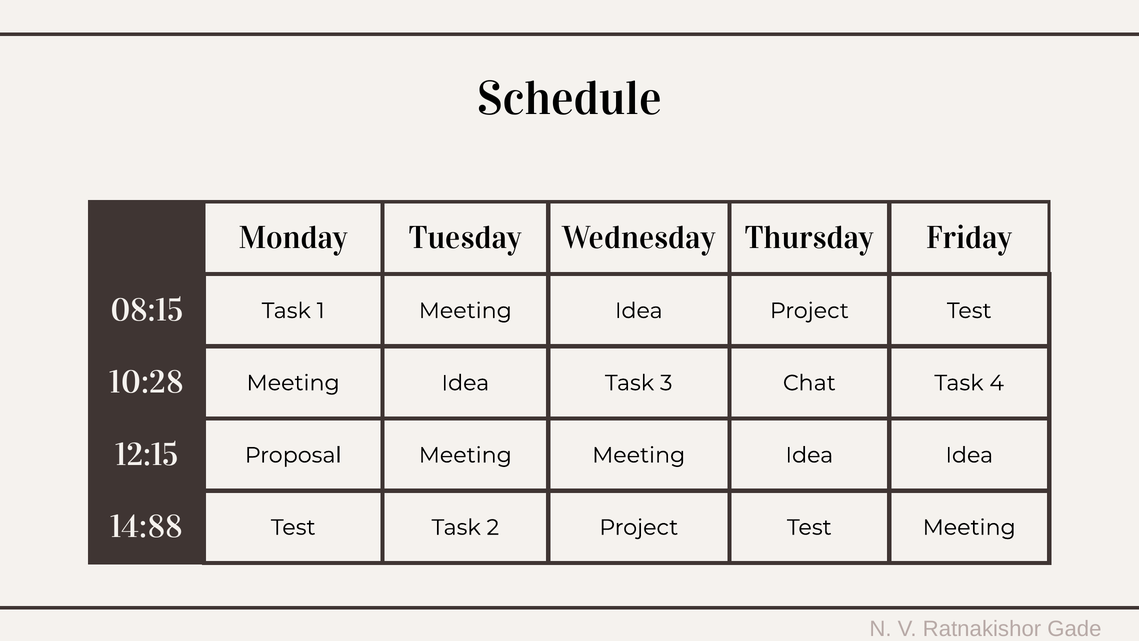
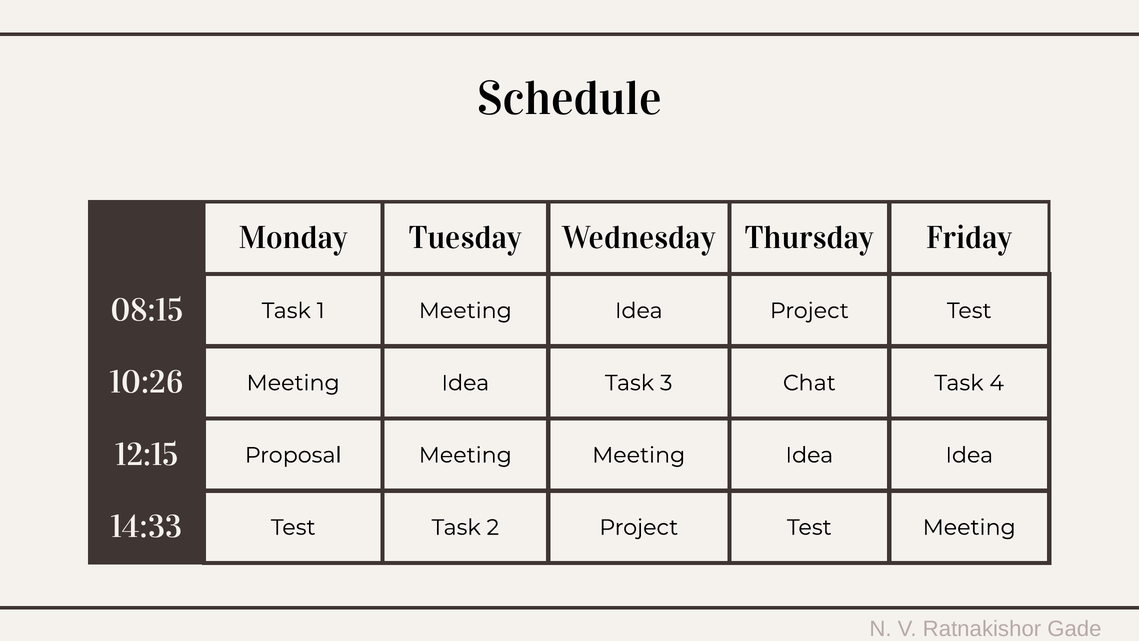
10:28: 10:28 -> 10:26
14:88: 14:88 -> 14:33
